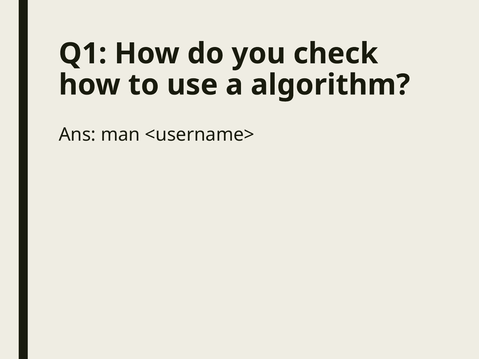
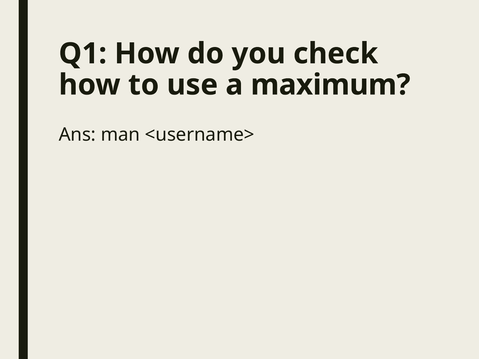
algorithm: algorithm -> maximum
